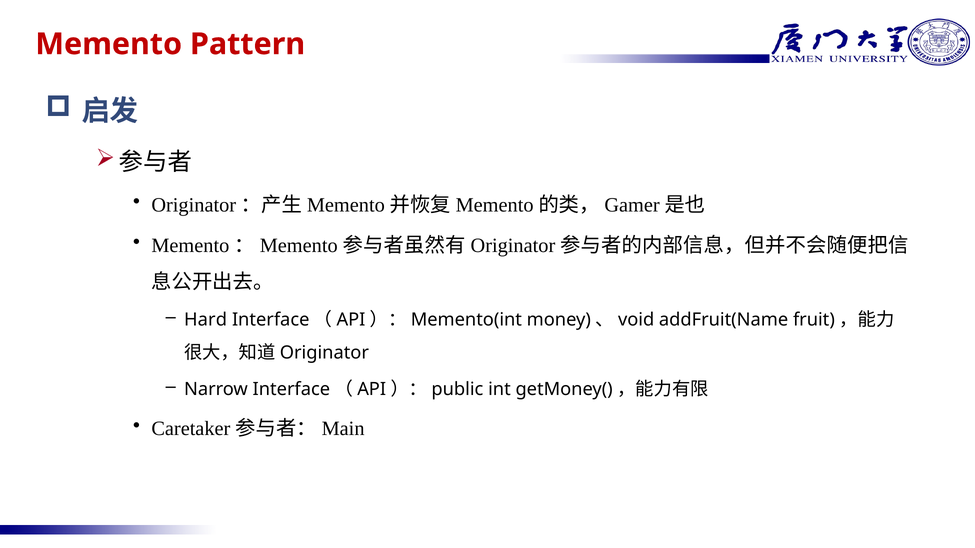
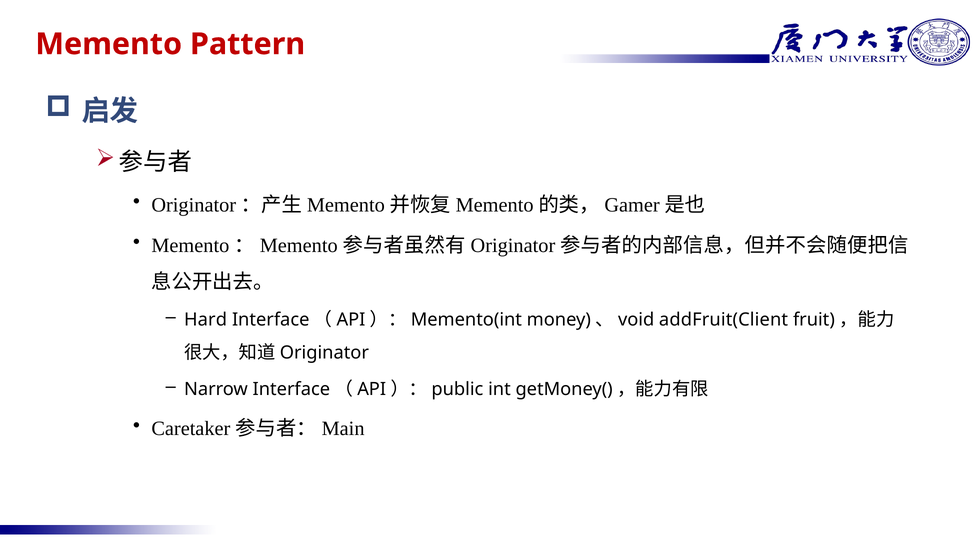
addFruit(Name: addFruit(Name -> addFruit(Client
